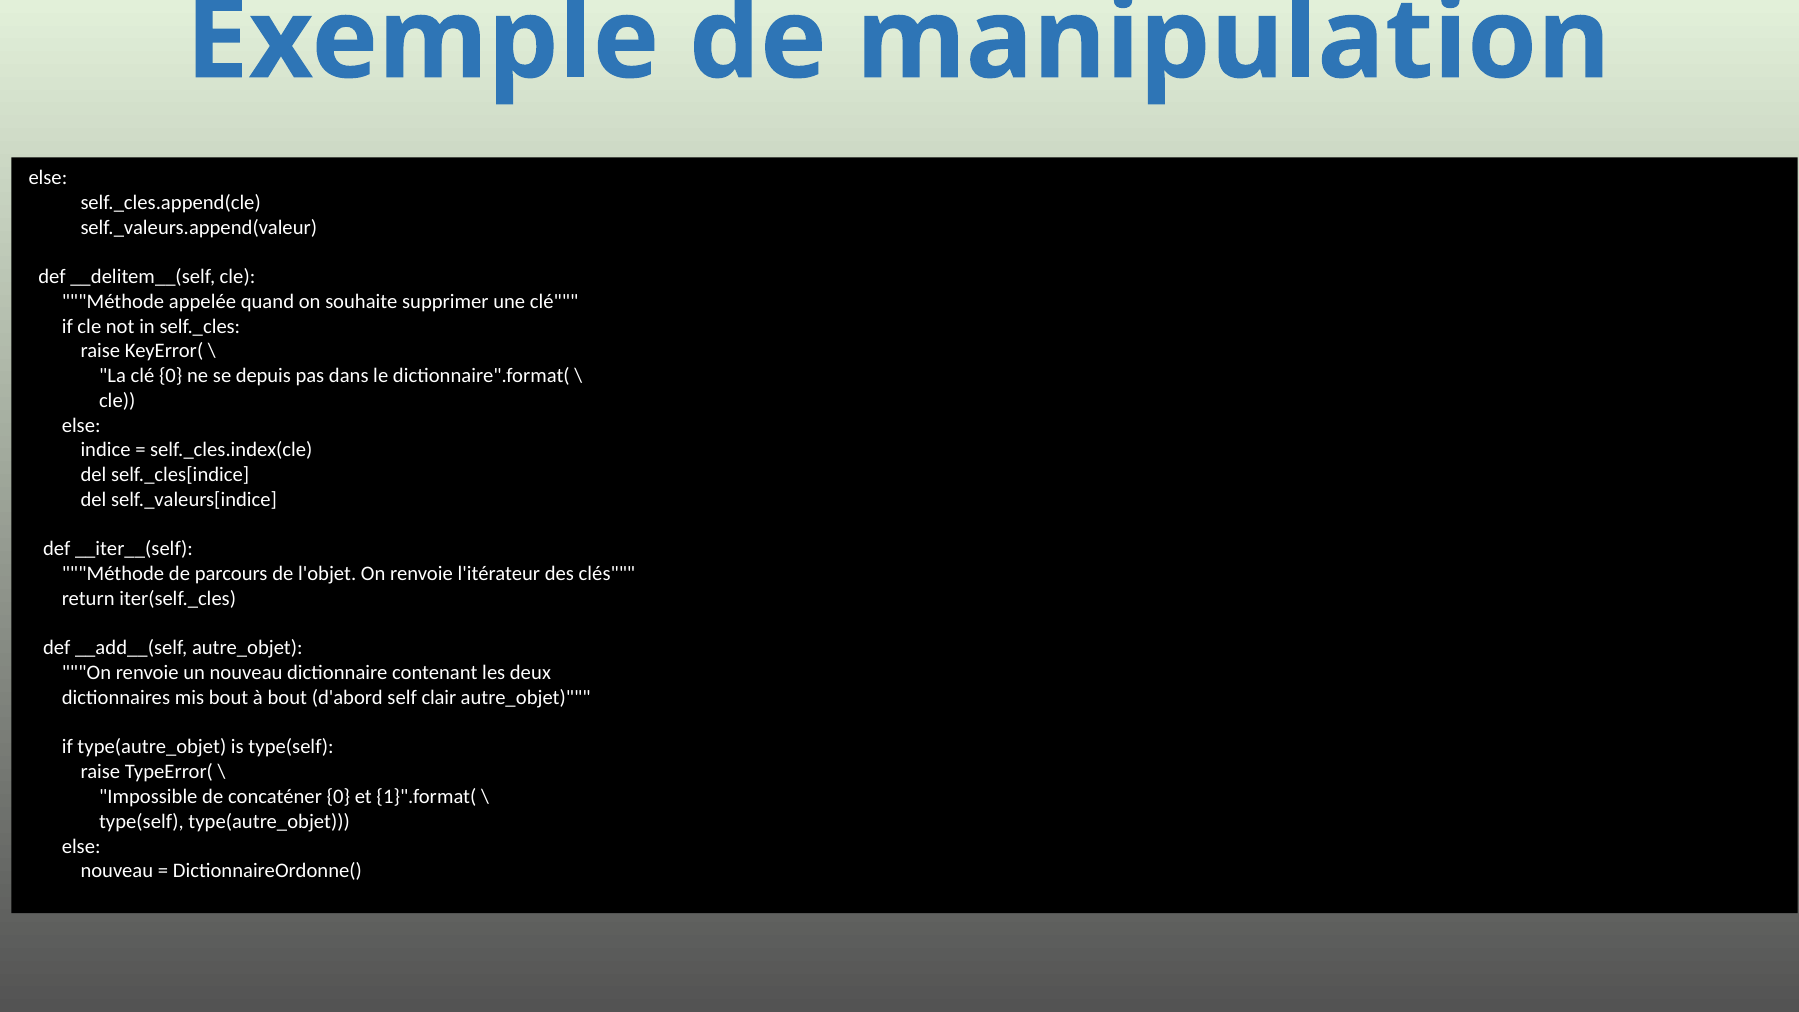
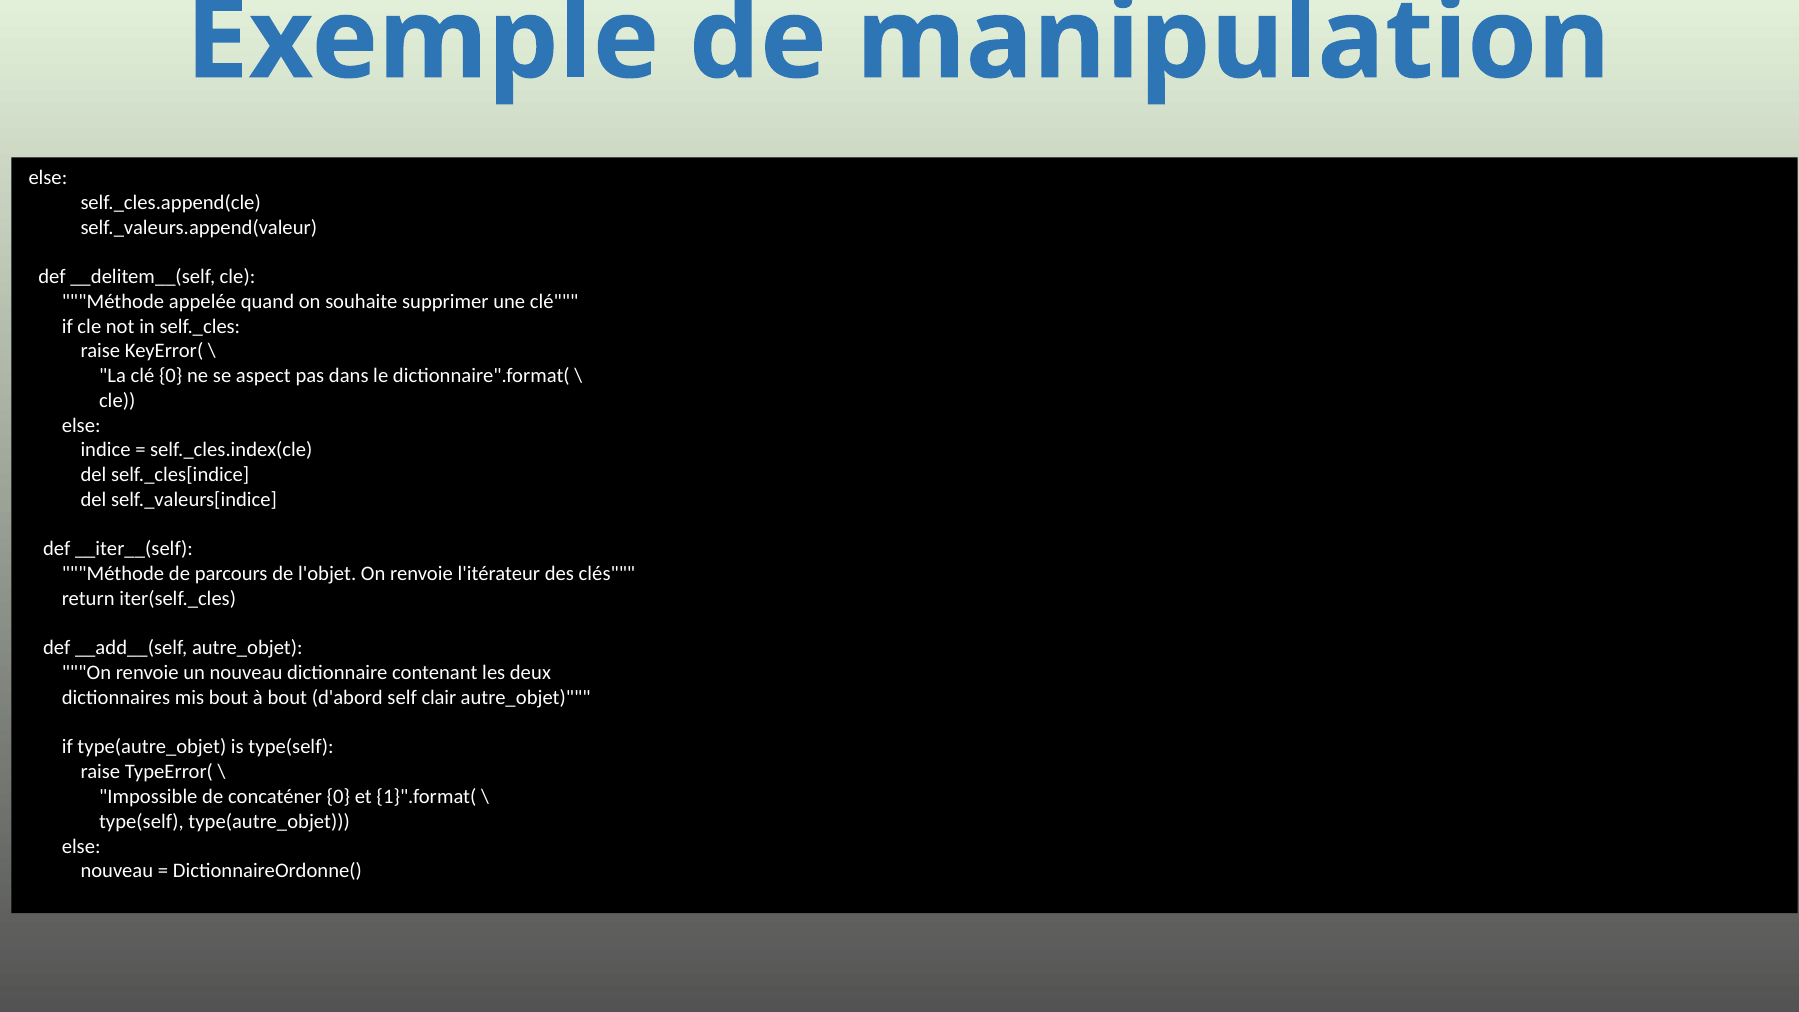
depuis: depuis -> aspect
